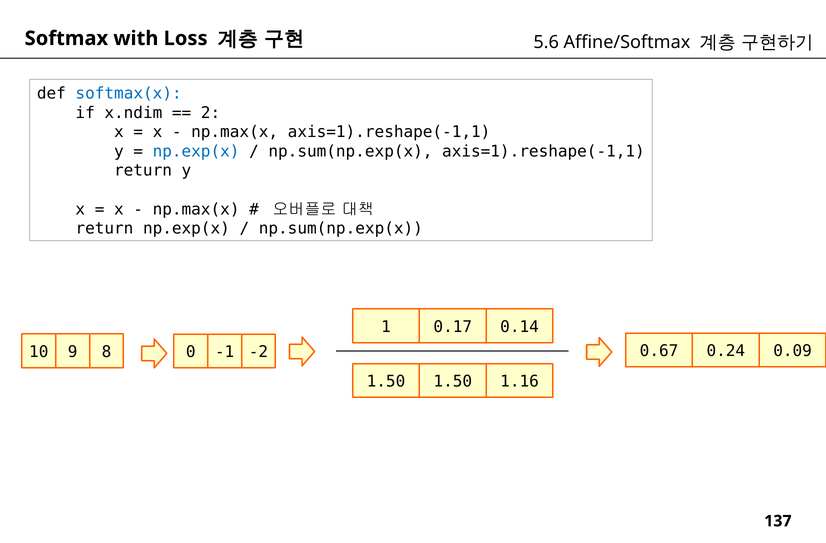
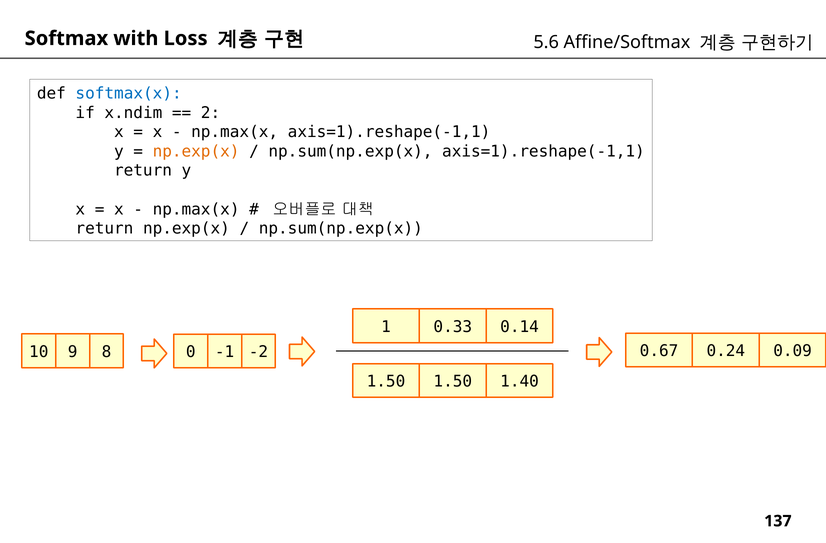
np.exp(x at (196, 151) colour: blue -> orange
0.17: 0.17 -> 0.33
1.16: 1.16 -> 1.40
